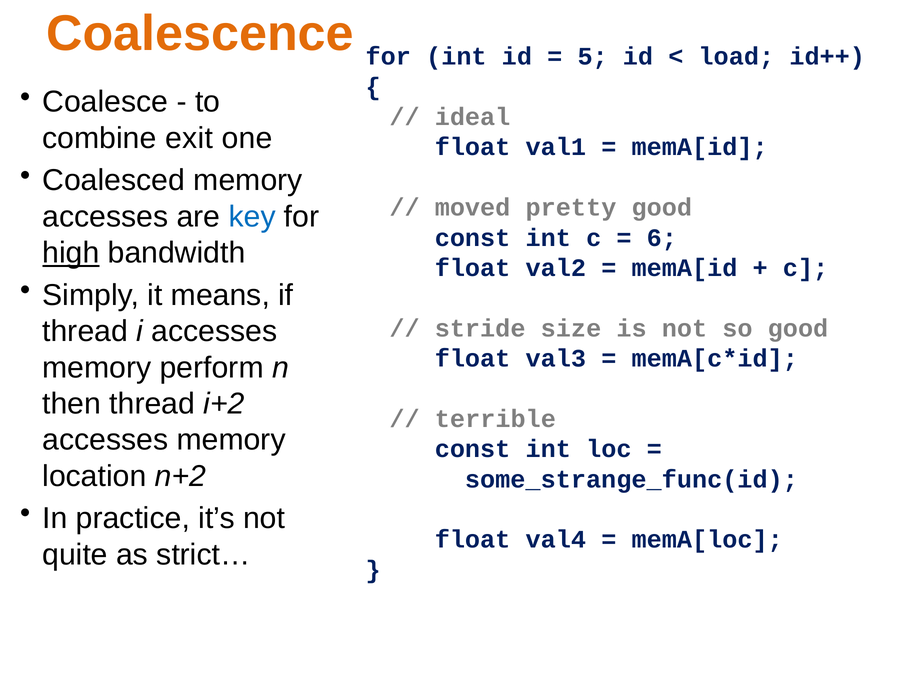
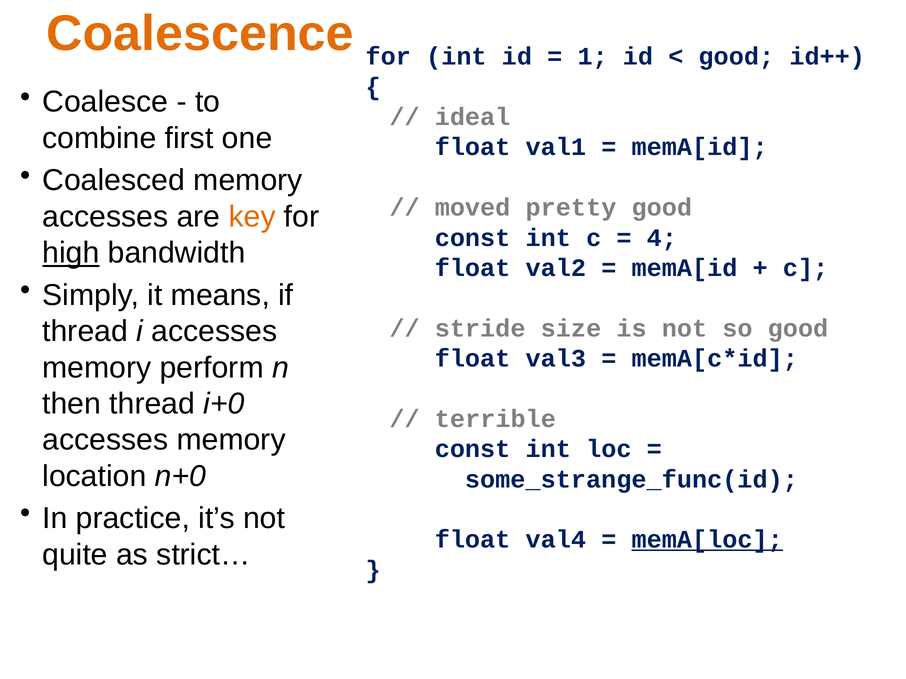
5: 5 -> 1
load at (736, 57): load -> good
exit: exit -> first
key colour: blue -> orange
6: 6 -> 4
i+2: i+2 -> i+0
n+2: n+2 -> n+0
memA[loc underline: none -> present
